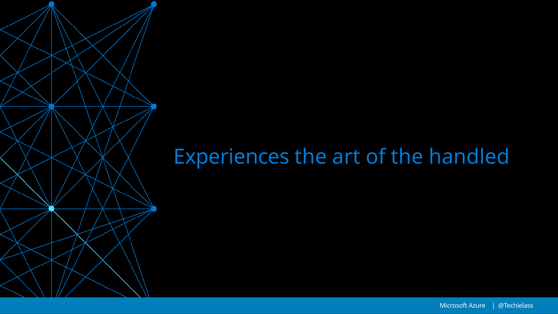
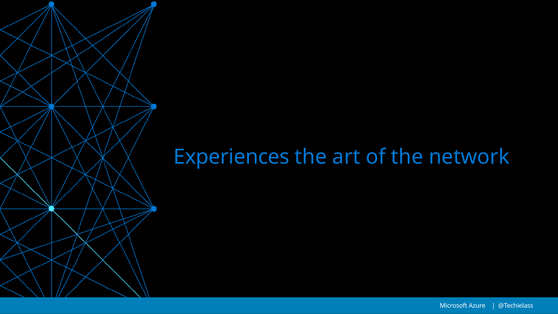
handled: handled -> network
